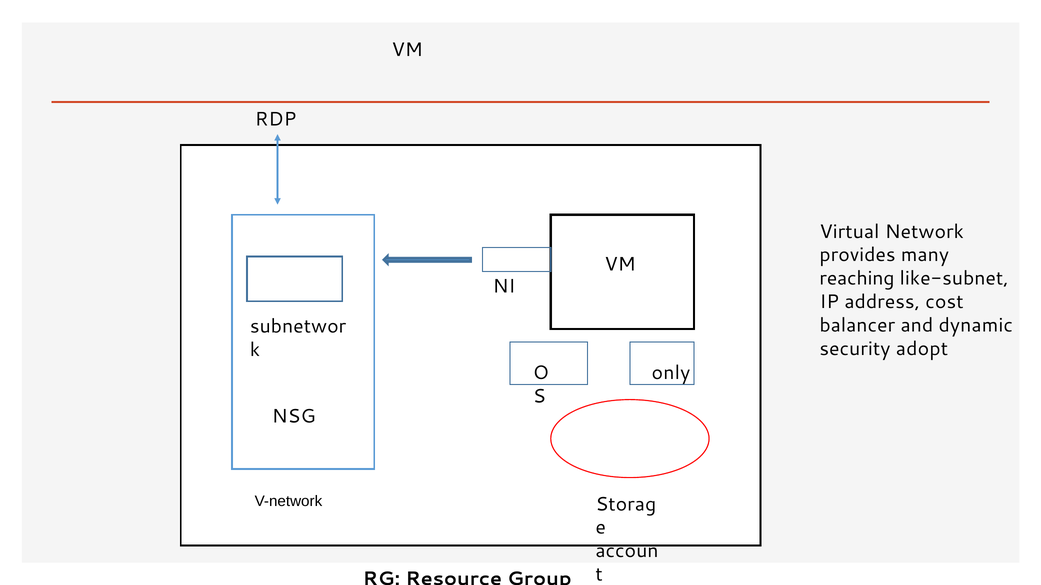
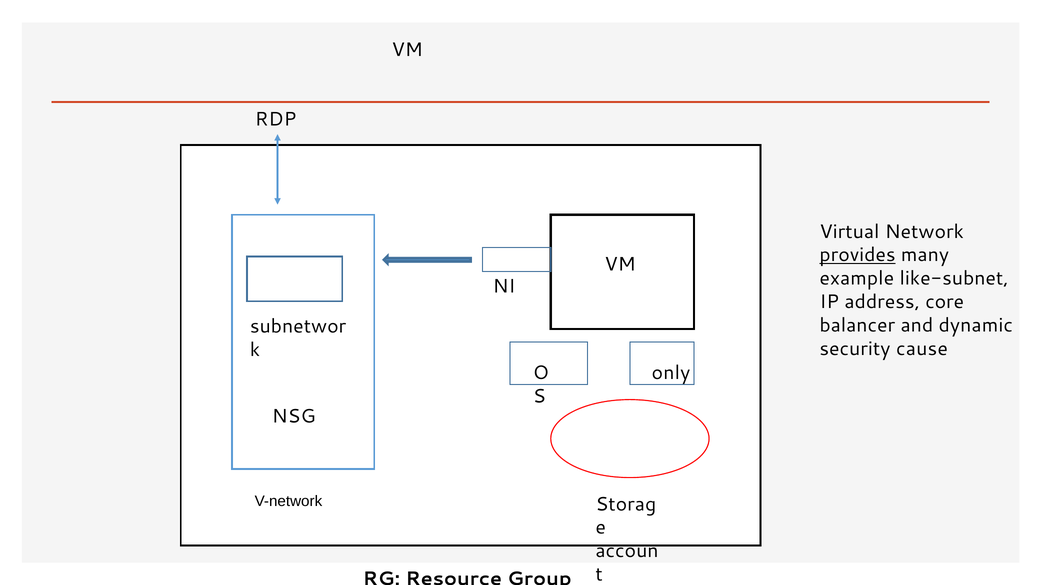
provides underline: none -> present
reaching: reaching -> example
cost: cost -> core
adopt: adopt -> cause
